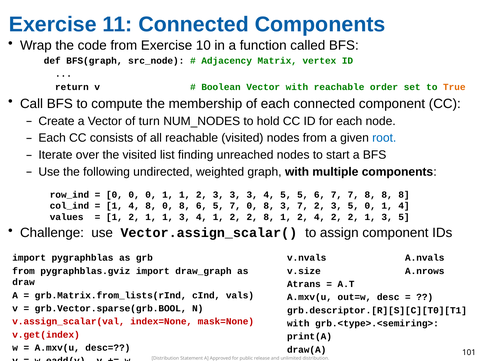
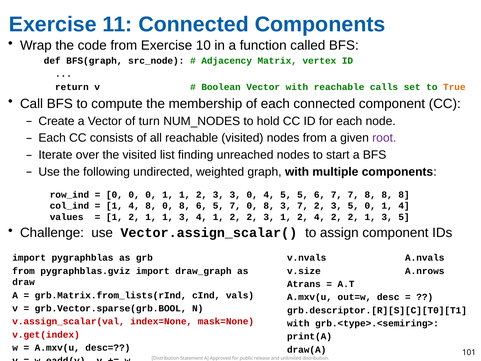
order: order -> calls
root colour: blue -> purple
3 3 3: 3 -> 0
2 2 8: 8 -> 3
